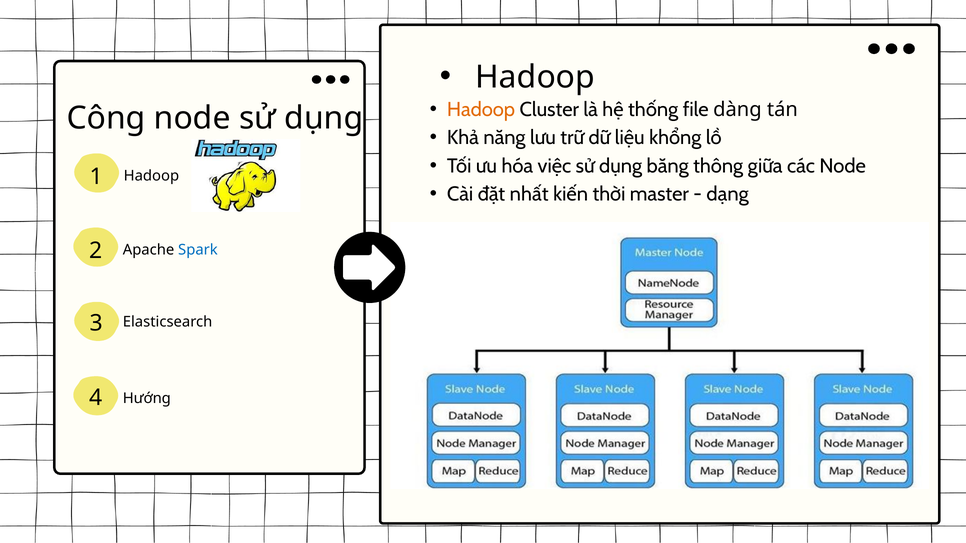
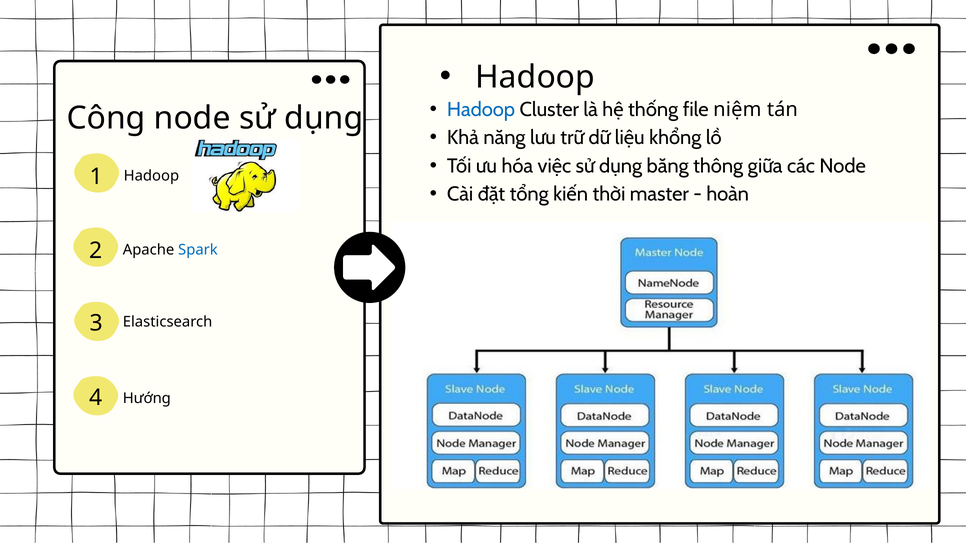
Hadoop at (481, 110) colour: orange -> blue
dàng: dàng -> niệm
nhất: nhất -> tổng
dạng: dạng -> hoàn
